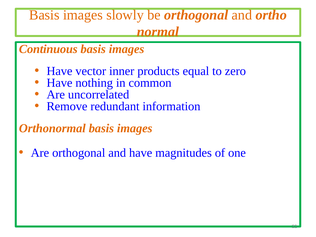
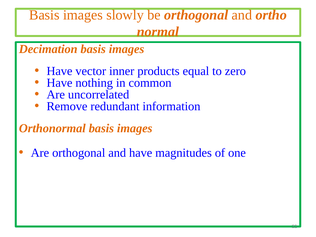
Continuous: Continuous -> Decimation
